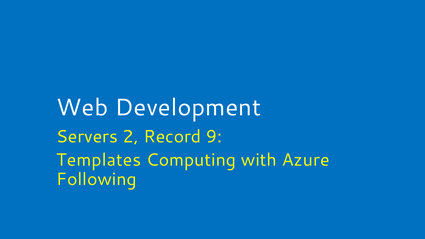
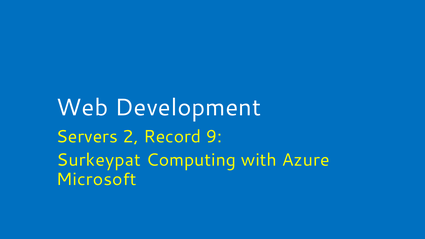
Templates: Templates -> Surkeypat
Following: Following -> Microsoft
